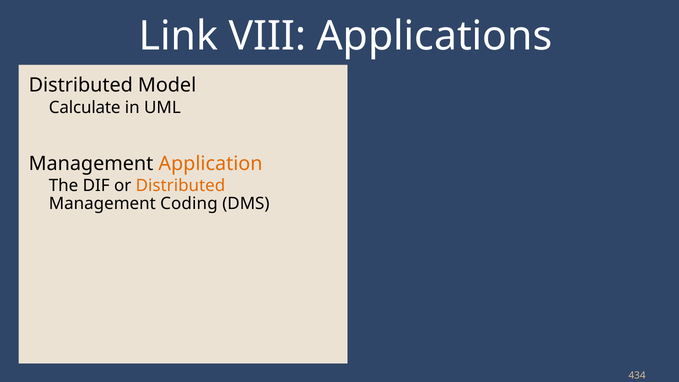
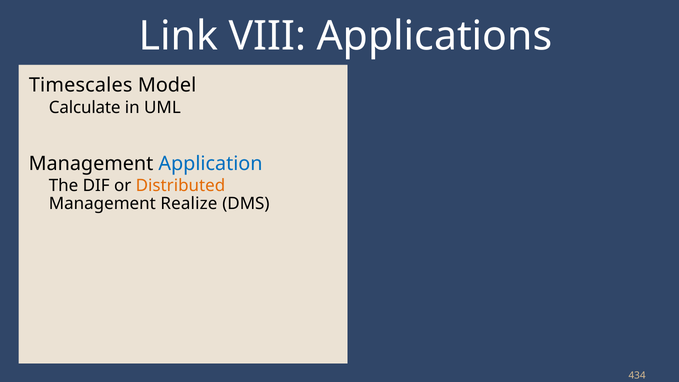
Distributed at (81, 85): Distributed -> Timescales
Application colour: orange -> blue
Coding: Coding -> Realize
